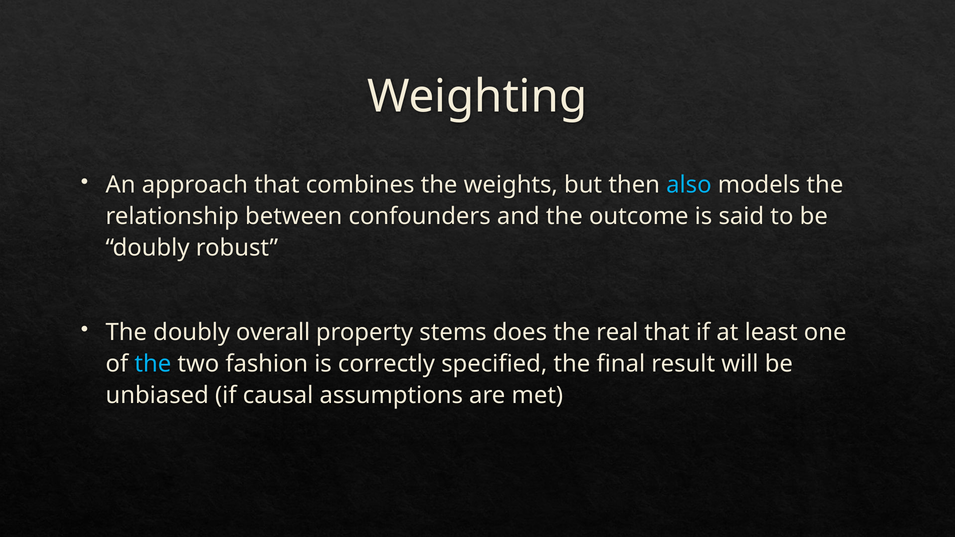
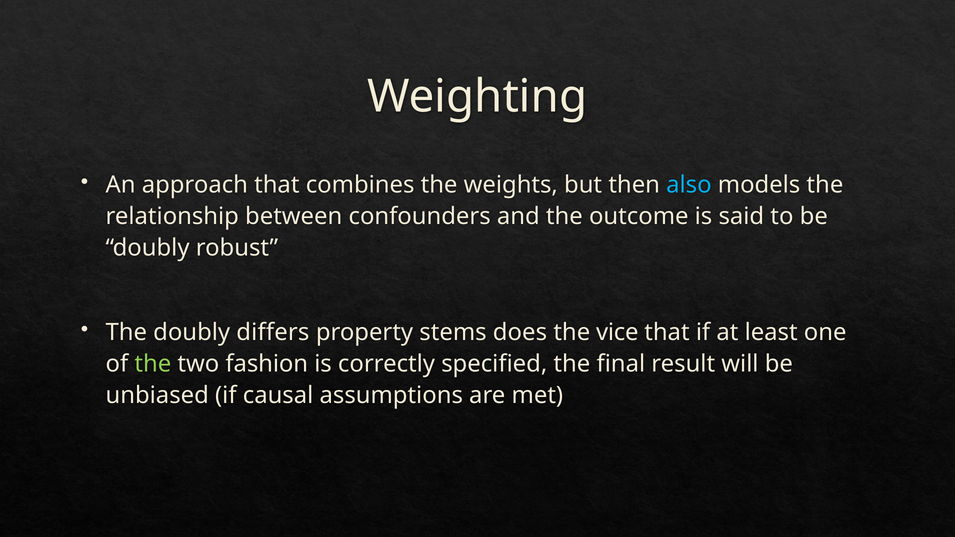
overall: overall -> differs
real: real -> vice
the at (153, 364) colour: light blue -> light green
